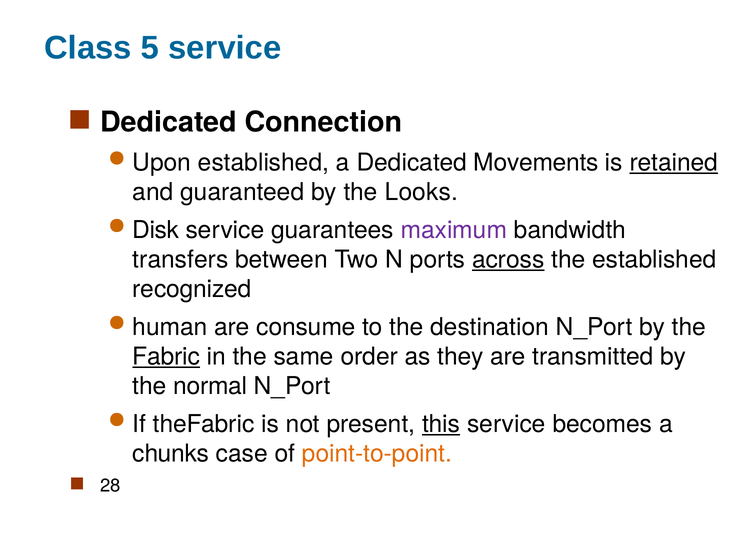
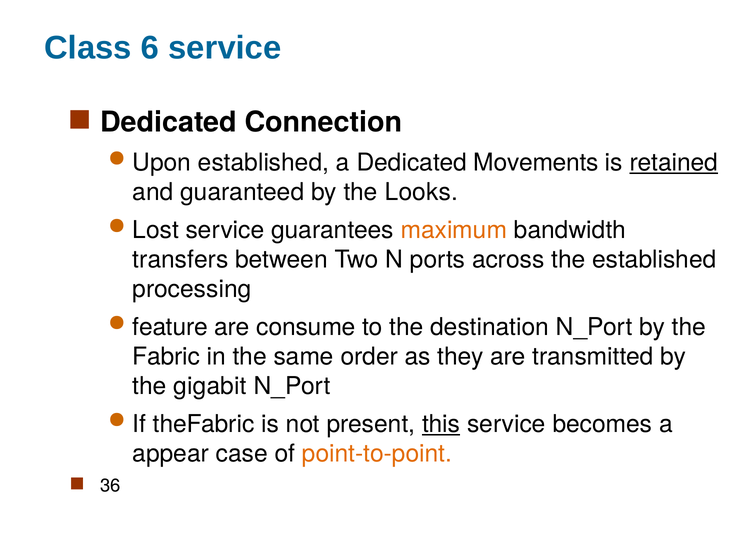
5: 5 -> 6
Disk: Disk -> Lost
maximum colour: purple -> orange
across underline: present -> none
recognized: recognized -> processing
human: human -> feature
Fabric underline: present -> none
normal: normal -> gigabit
chunks: chunks -> appear
28: 28 -> 36
